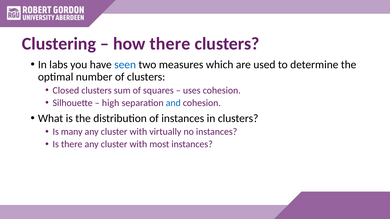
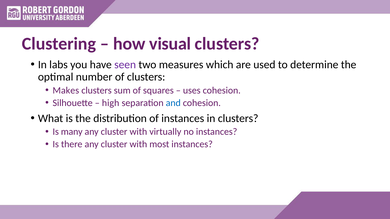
how there: there -> visual
seen colour: blue -> purple
Closed: Closed -> Makes
